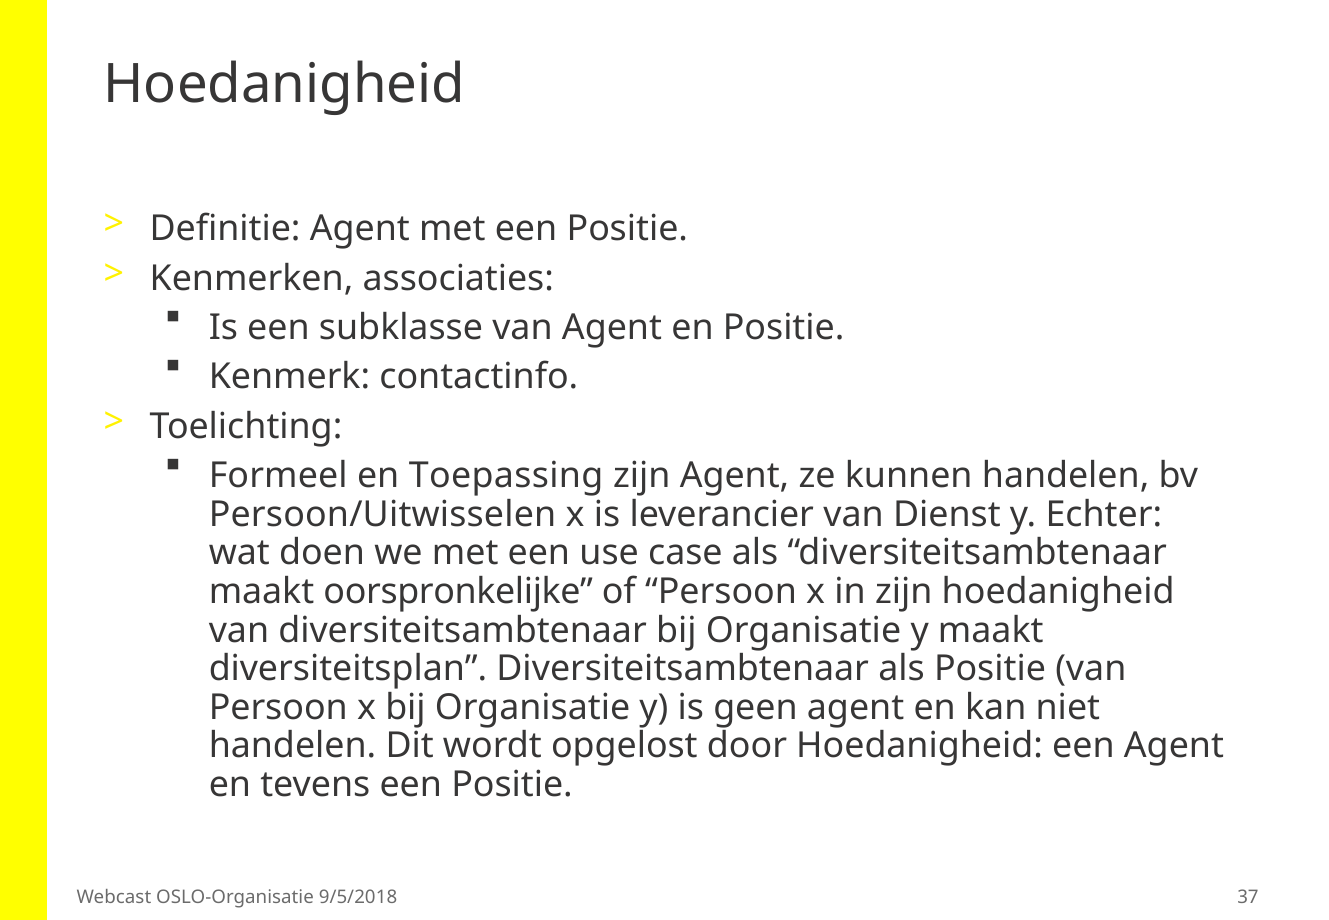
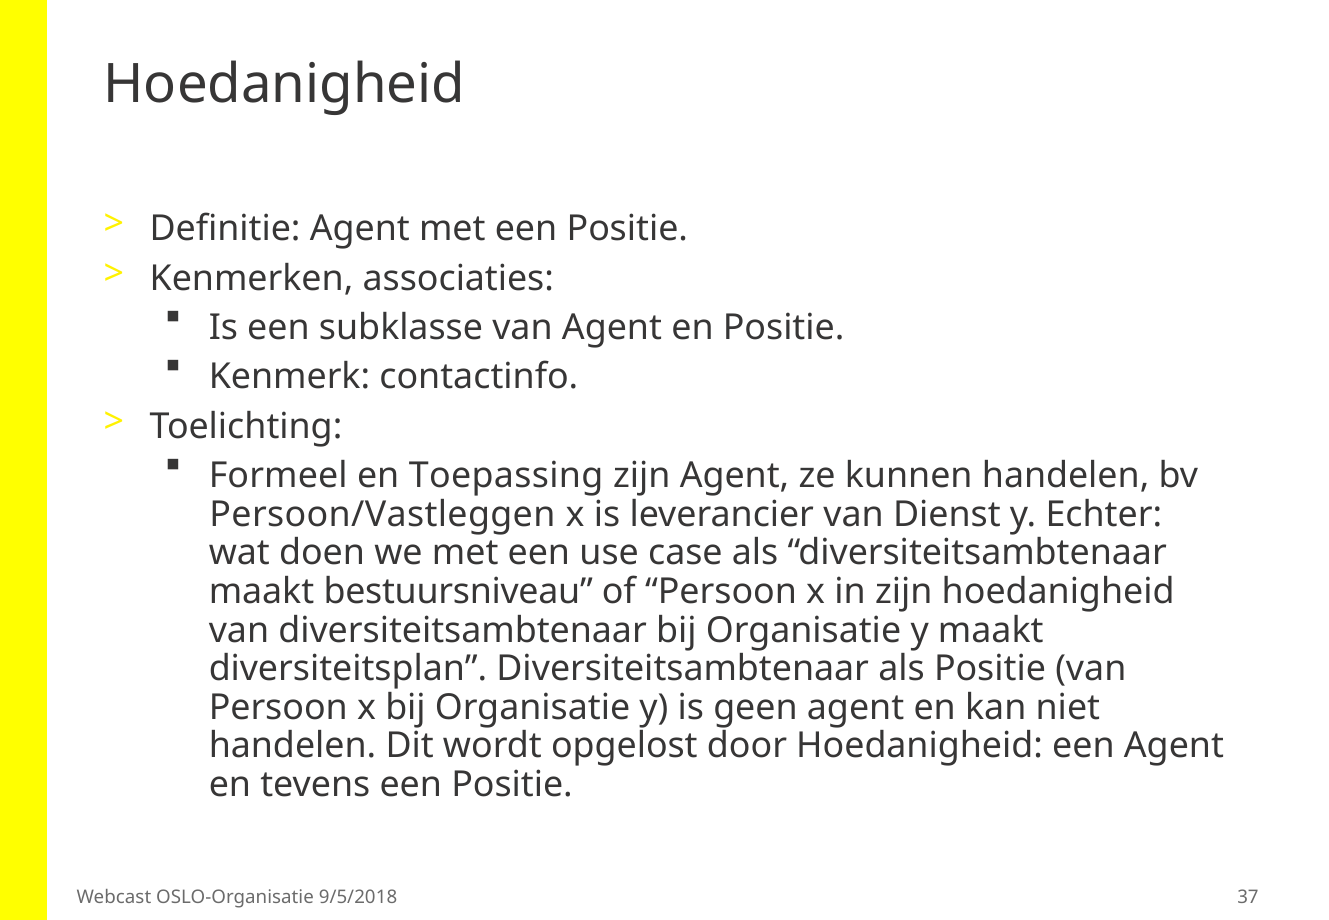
Persoon/Uitwisselen: Persoon/Uitwisselen -> Persoon/Vastleggen
oorspronkelijke: oorspronkelijke -> bestuursniveau
